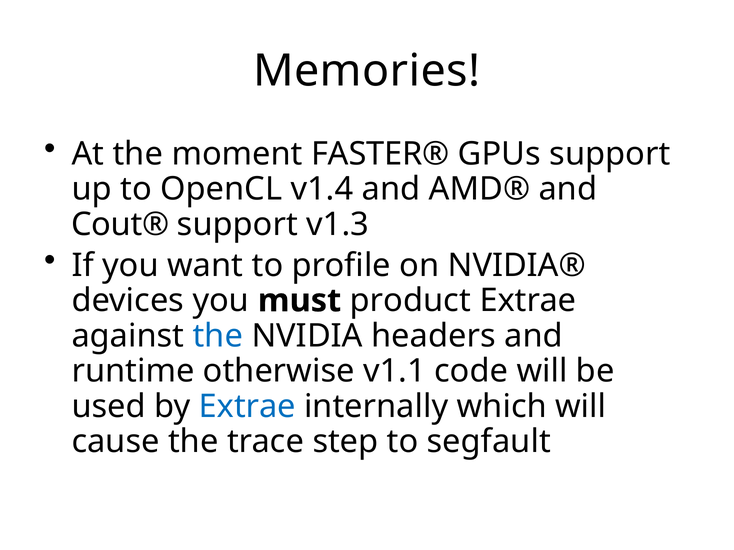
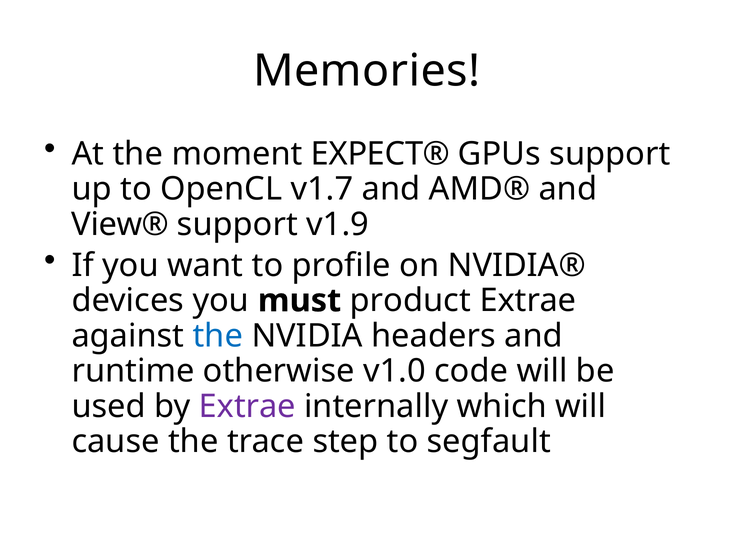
FASTER®: FASTER® -> EXPECT®
v1.4: v1.4 -> v1.7
Cout®: Cout® -> View®
v1.3: v1.3 -> v1.9
v1.1: v1.1 -> v1.0
Extrae at (247, 407) colour: blue -> purple
